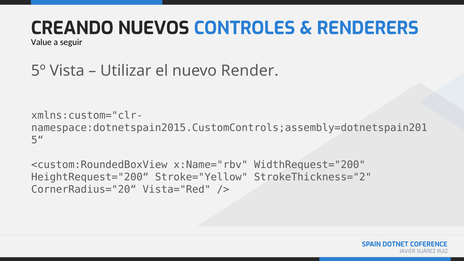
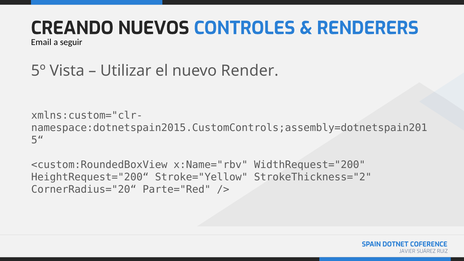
Value: Value -> Email
Vista="Red: Vista="Red -> Parte="Red
